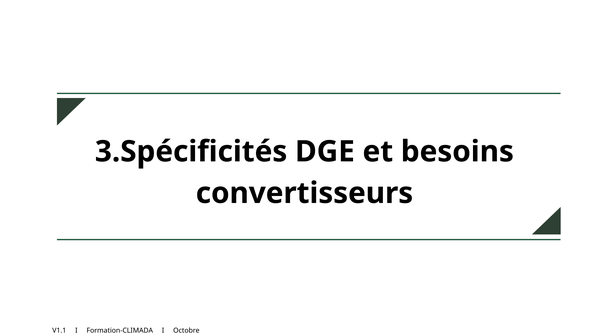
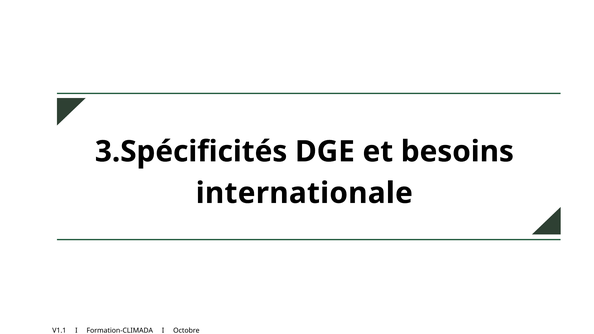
convertisseurs: convertisseurs -> internationale
